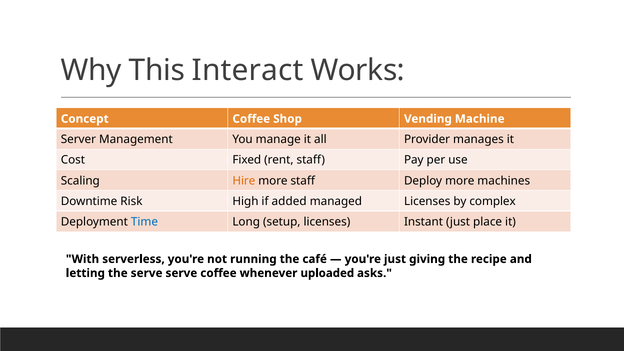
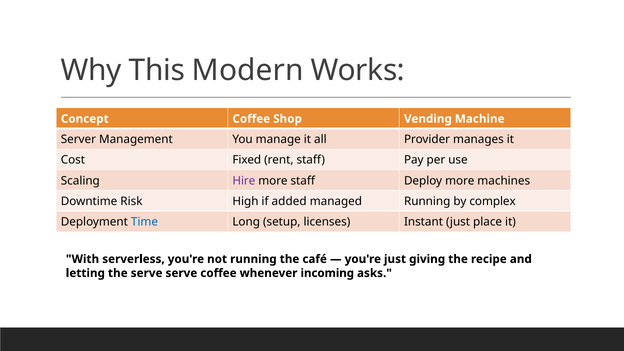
Interact: Interact -> Modern
Hire colour: orange -> purple
managed Licenses: Licenses -> Running
uploaded: uploaded -> incoming
